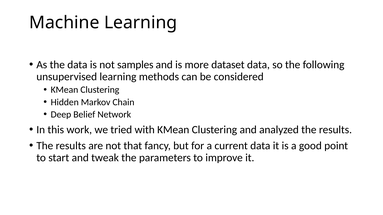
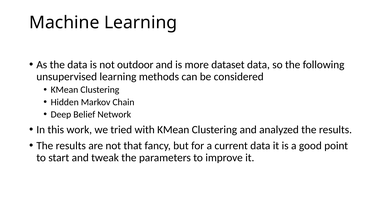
samples: samples -> outdoor
